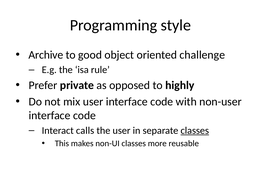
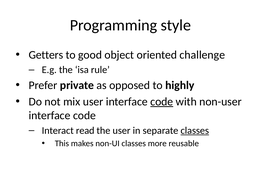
Archive: Archive -> Getters
code at (162, 101) underline: none -> present
calls: calls -> read
